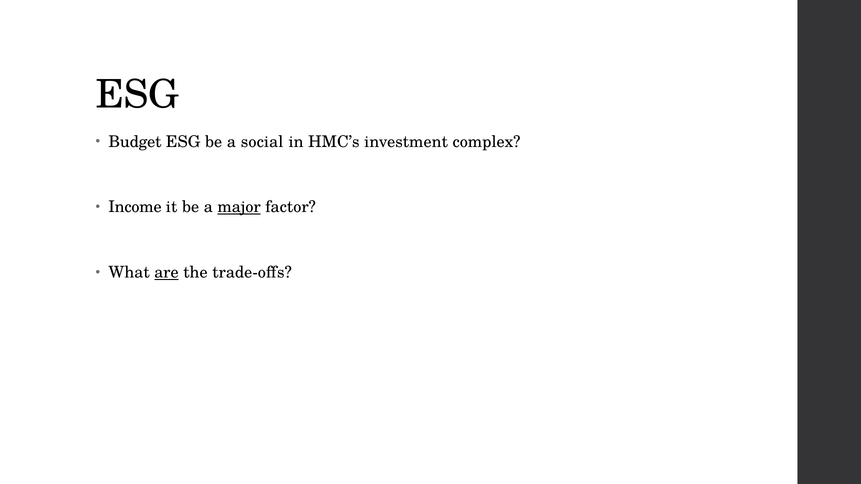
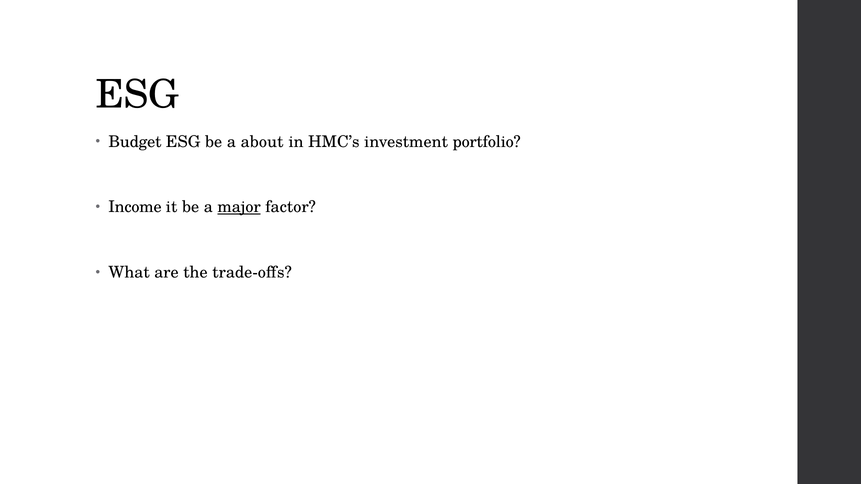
social: social -> about
complex: complex -> portfolio
are underline: present -> none
